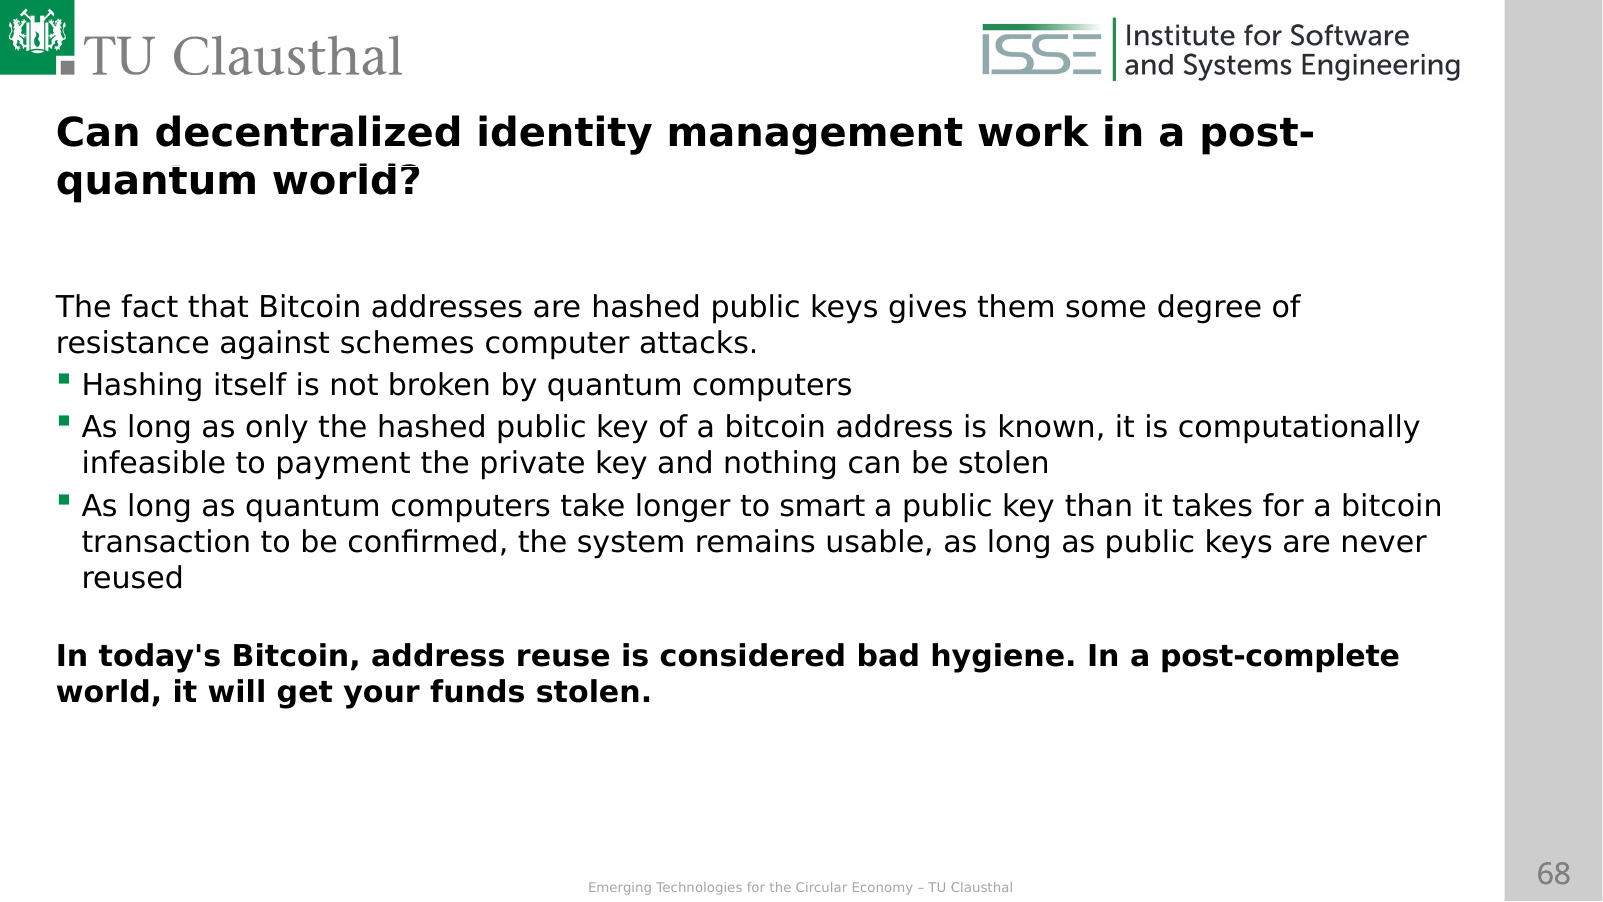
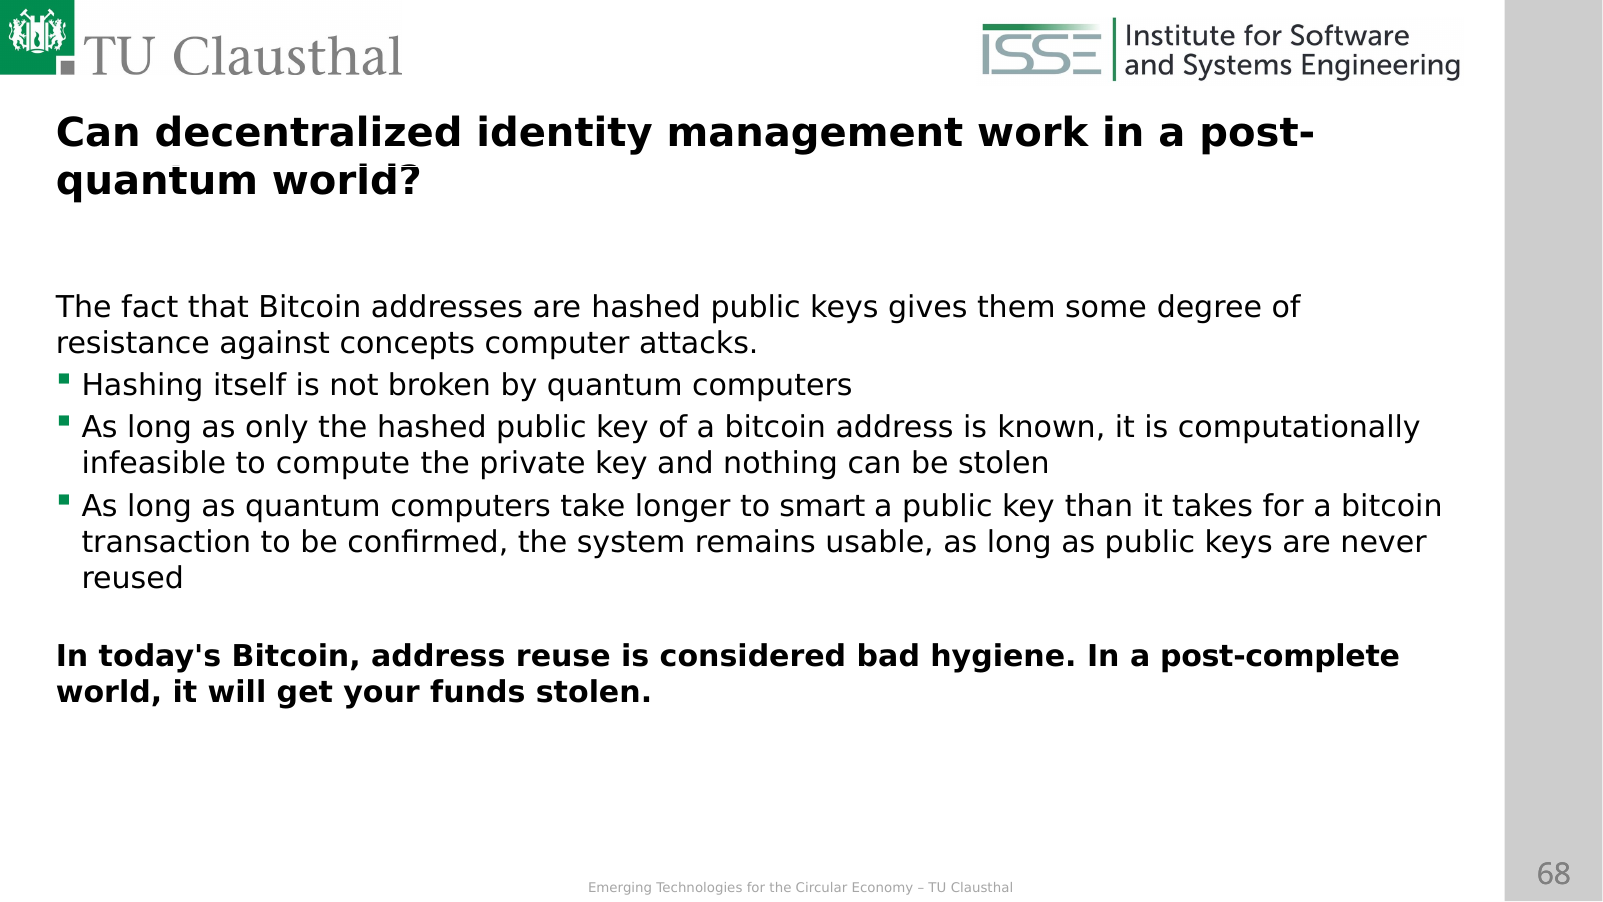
schemes: schemes -> concepts
payment: payment -> compute
